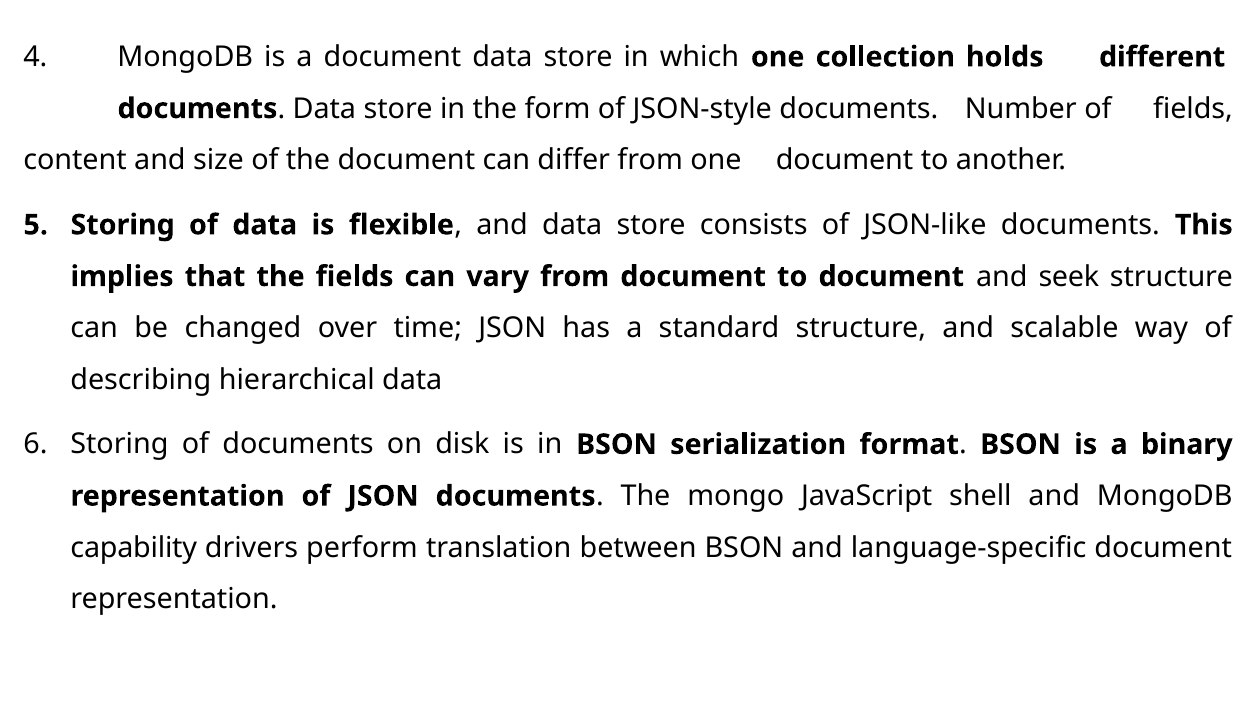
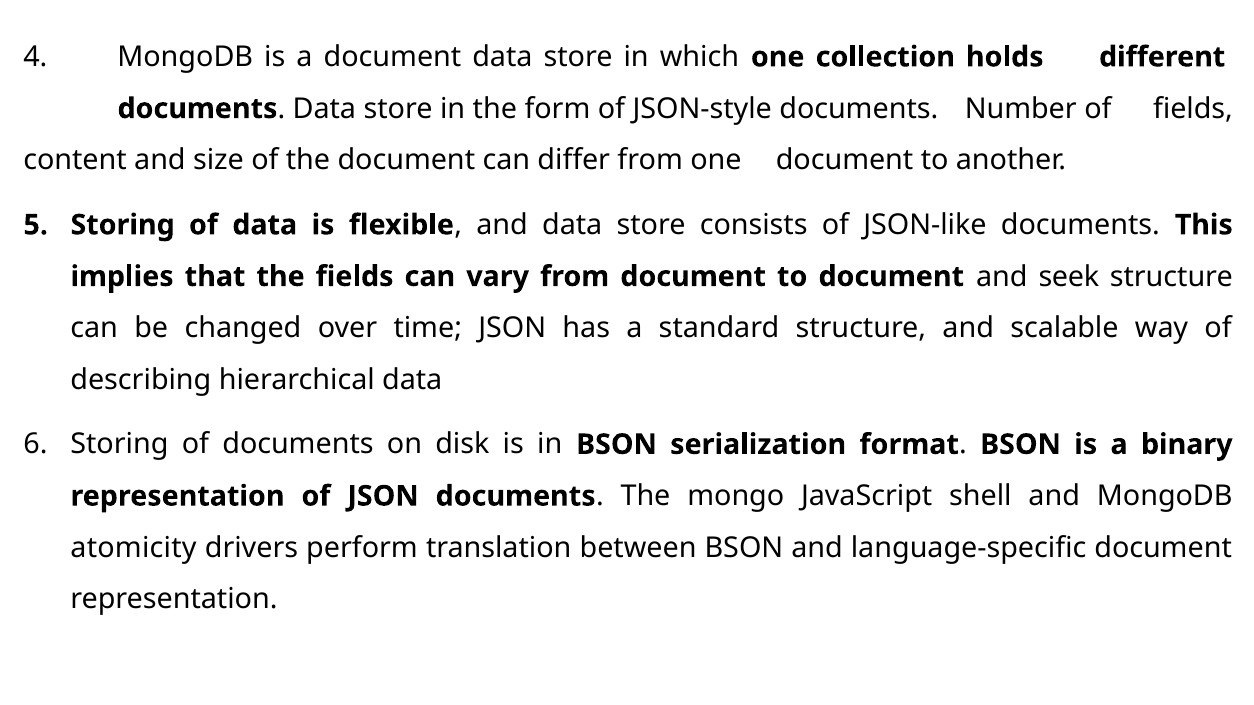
capability: capability -> atomicity
